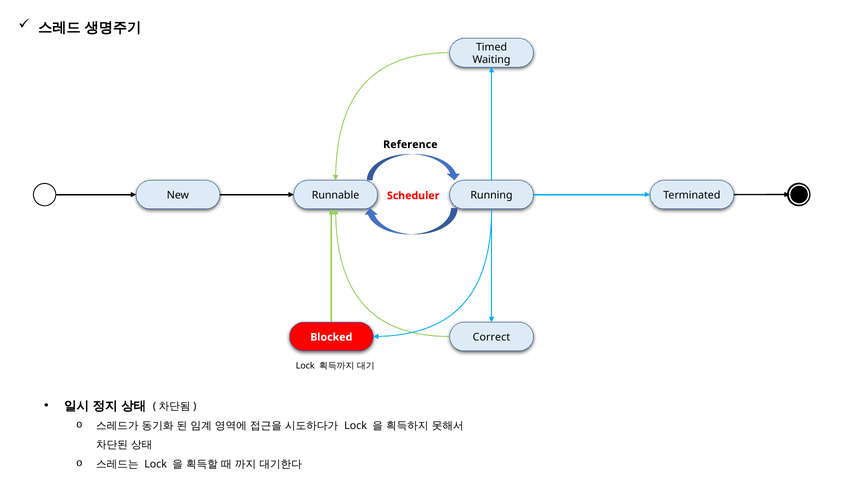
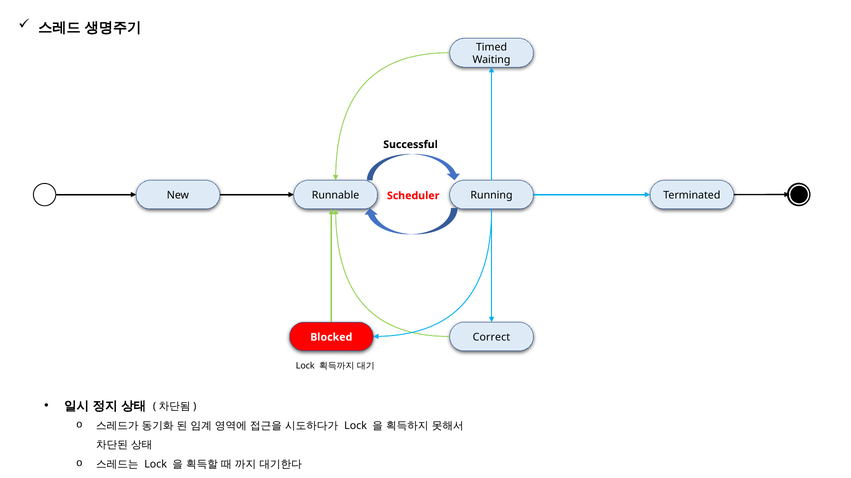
Reference: Reference -> Successful
